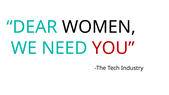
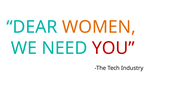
WOMEN colour: black -> orange
